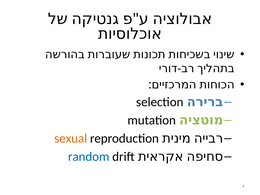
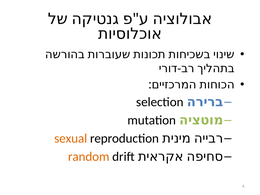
random colour: blue -> orange
